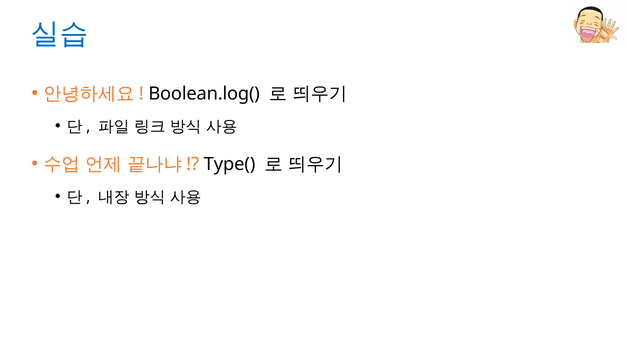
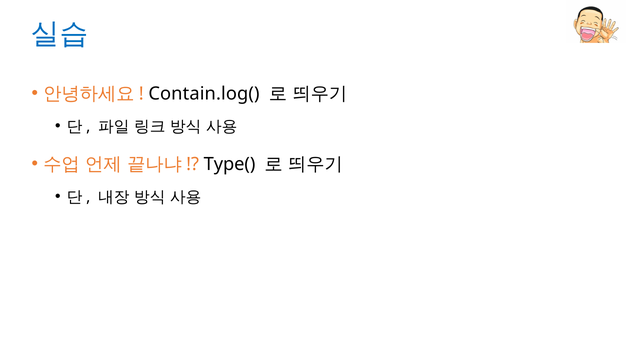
Boolean.log(: Boolean.log( -> Contain.log(
